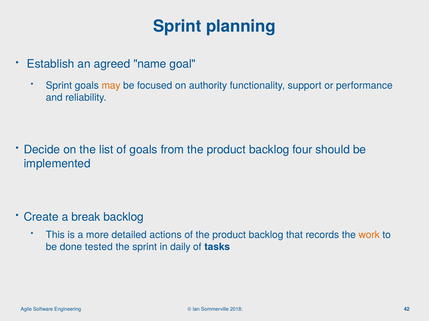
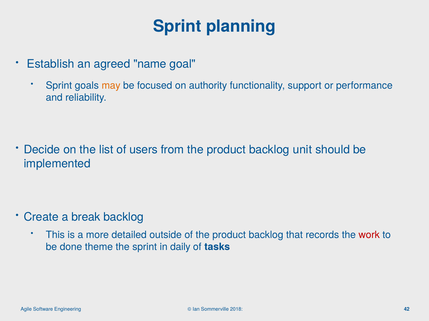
of goals: goals -> users
four: four -> unit
actions: actions -> outside
work colour: orange -> red
tested: tested -> theme
